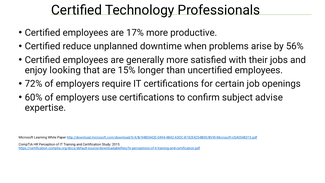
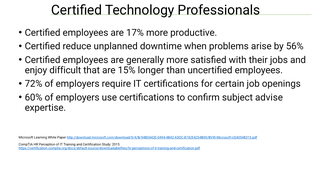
looking: looking -> difficult
